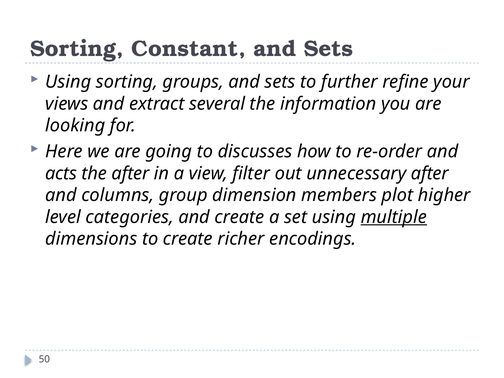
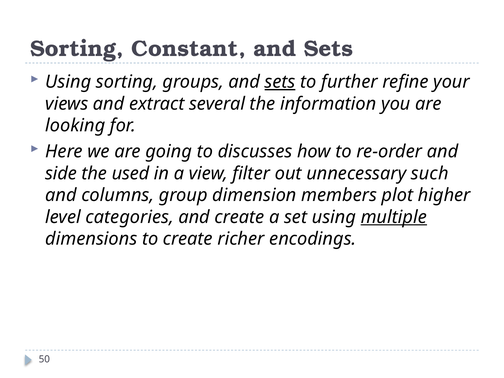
sets at (280, 82) underline: none -> present
acts: acts -> side
the after: after -> used
unnecessary after: after -> such
